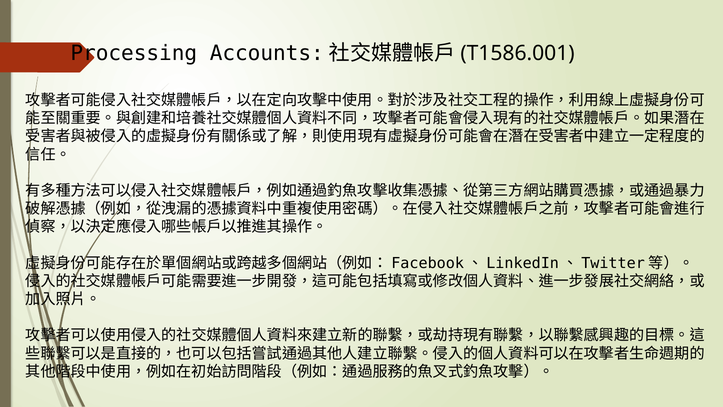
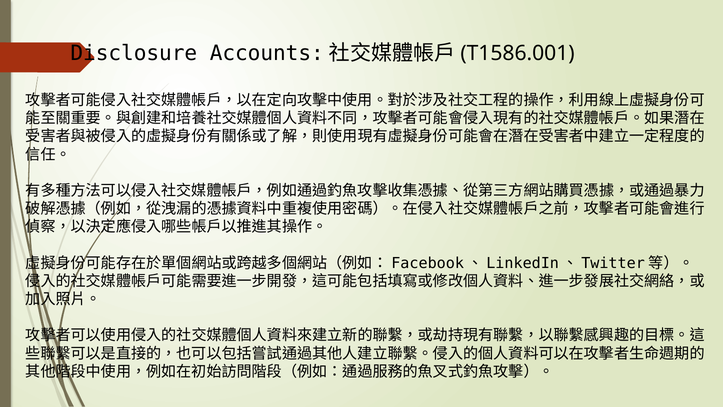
Processing: Processing -> Disclosure
